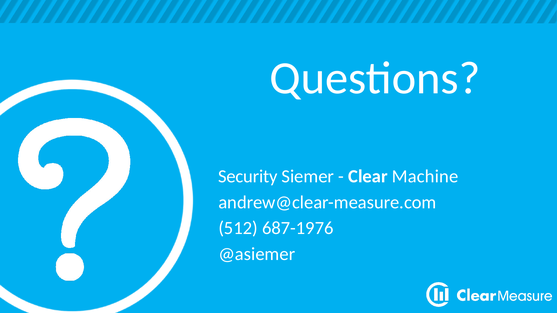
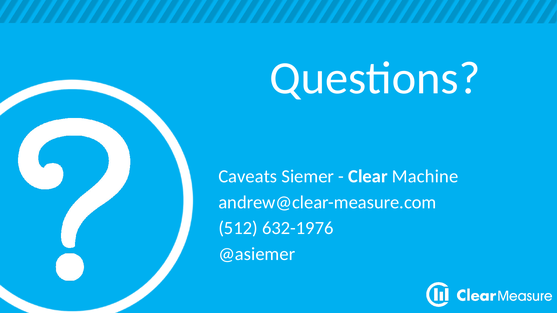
Security: Security -> Caveats
687-1976: 687-1976 -> 632-1976
